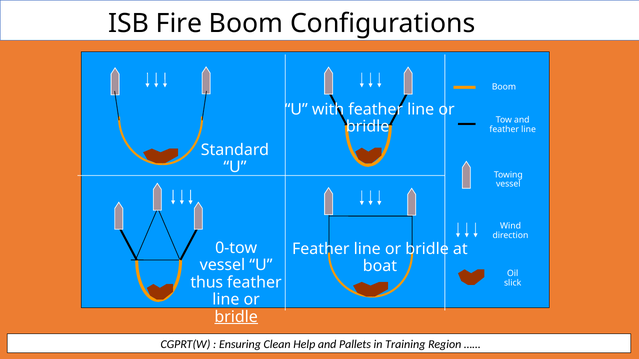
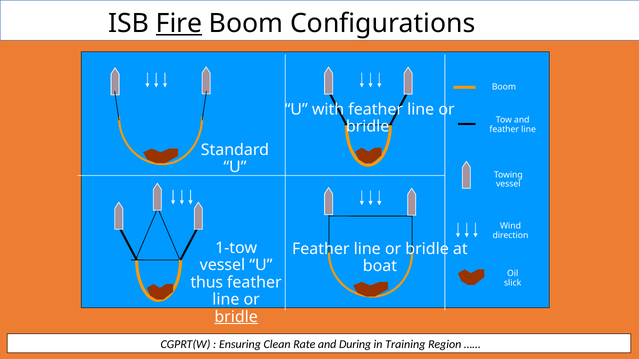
Fire underline: none -> present
0-tow: 0-tow -> 1-tow
Help: Help -> Rate
Pallets: Pallets -> During
